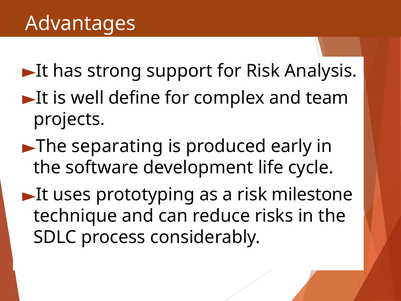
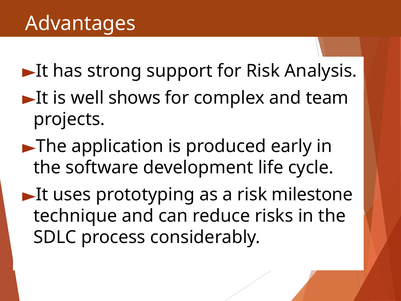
define: define -> shows
separating: separating -> application
